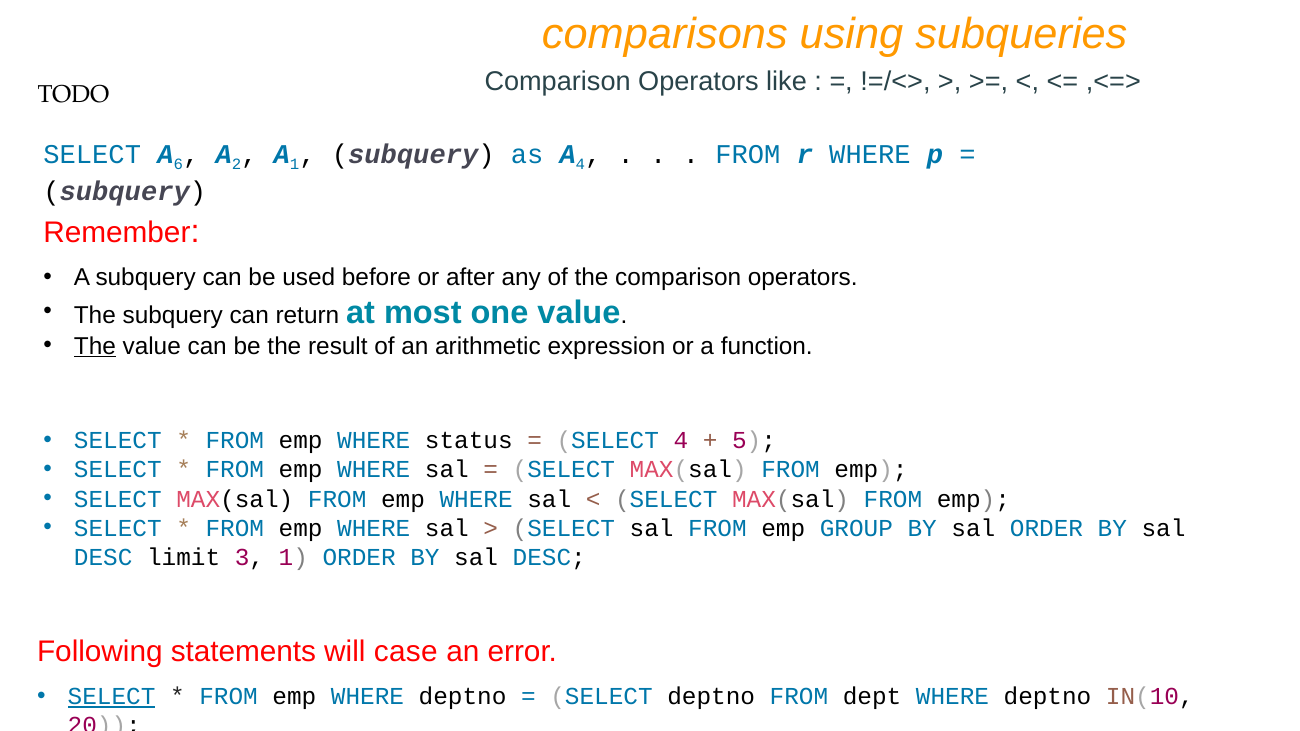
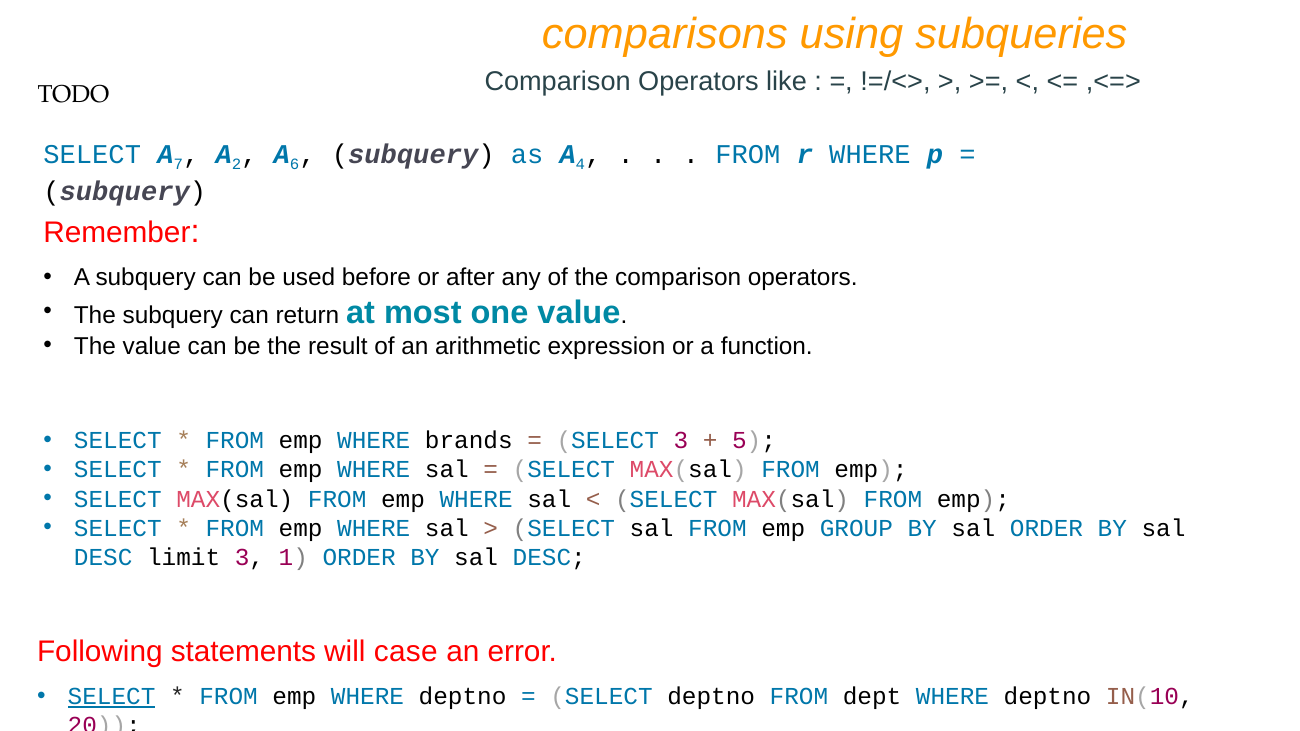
6: 6 -> 7
A 1: 1 -> 6
The at (95, 346) underline: present -> none
status: status -> brands
SELECT 4: 4 -> 3
